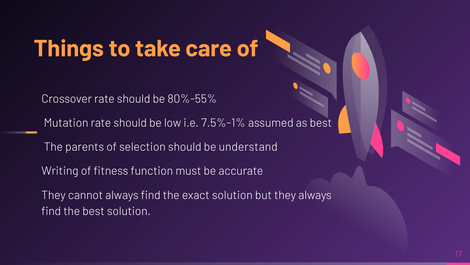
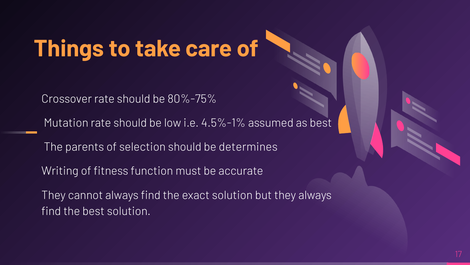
80%-55%: 80%-55% -> 80%-75%
7.5%-1%: 7.5%-1% -> 4.5%-1%
understand: understand -> determines
